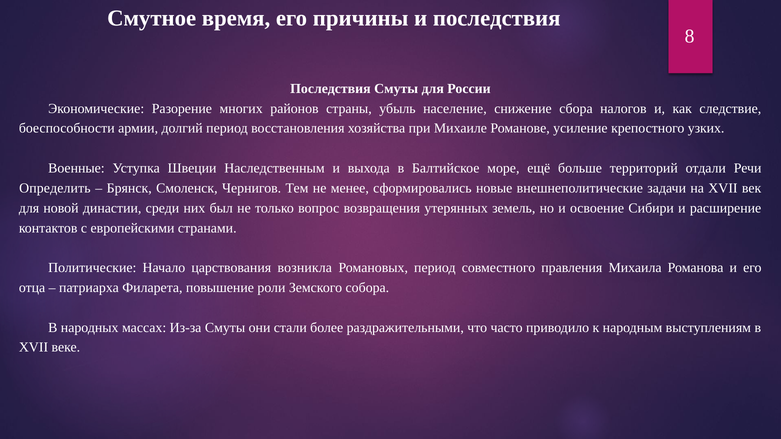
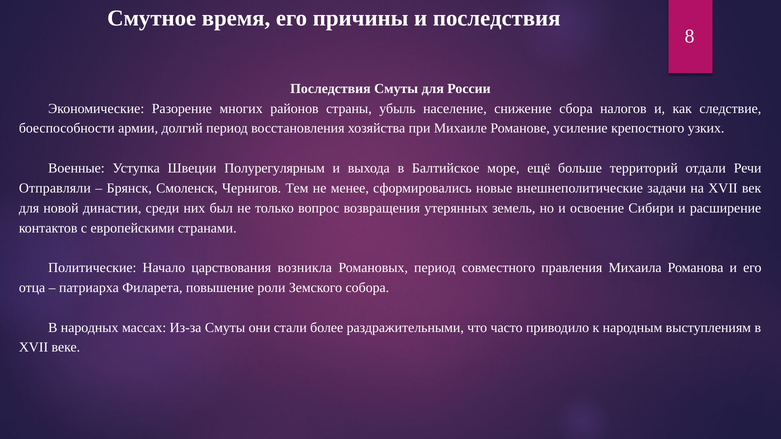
Наследственным: Наследственным -> Полурегулярным
Определить: Определить -> Отправляли
